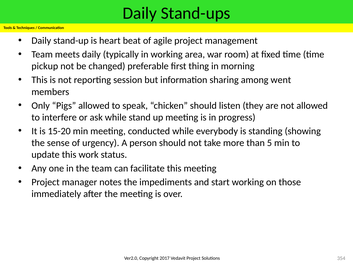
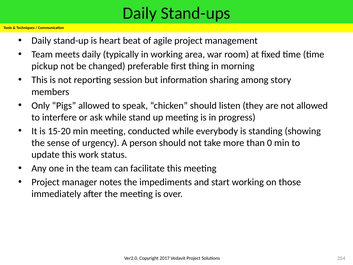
went: went -> story
5: 5 -> 0
